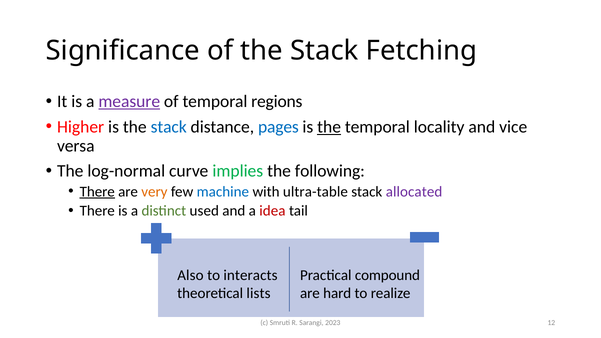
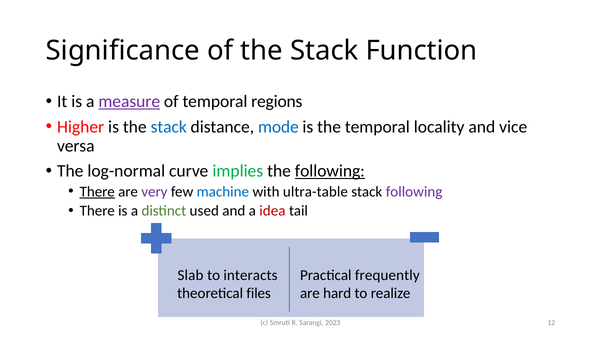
Fetching: Fetching -> Function
pages: pages -> mode
the at (329, 127) underline: present -> none
following at (330, 171) underline: none -> present
very colour: orange -> purple
stack allocated: allocated -> following
Also: Also -> Slab
compound: compound -> frequently
lists: lists -> files
